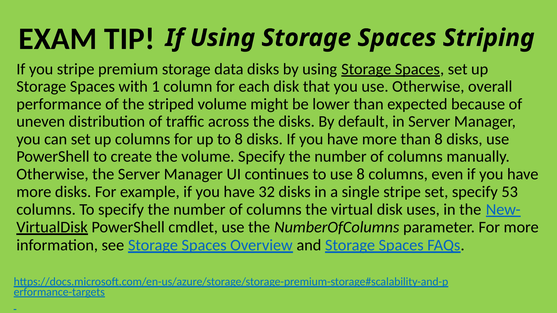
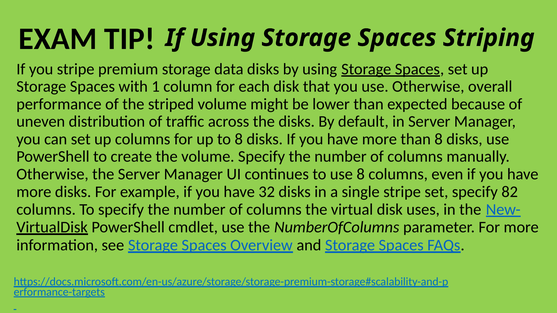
53: 53 -> 82
